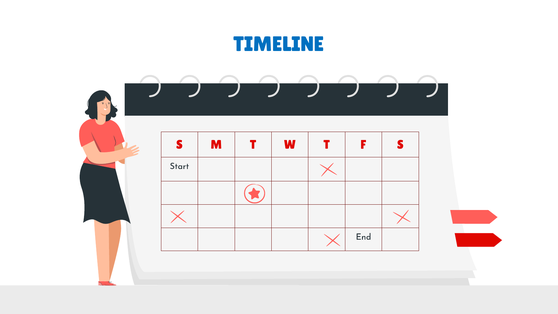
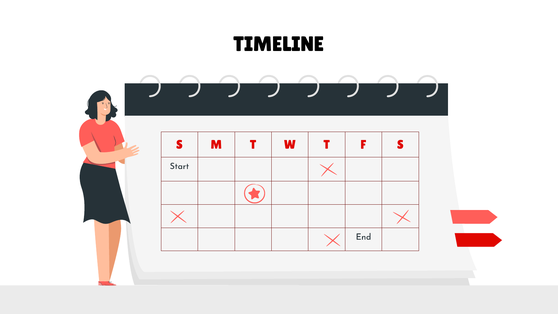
TIMELINE colour: blue -> black
